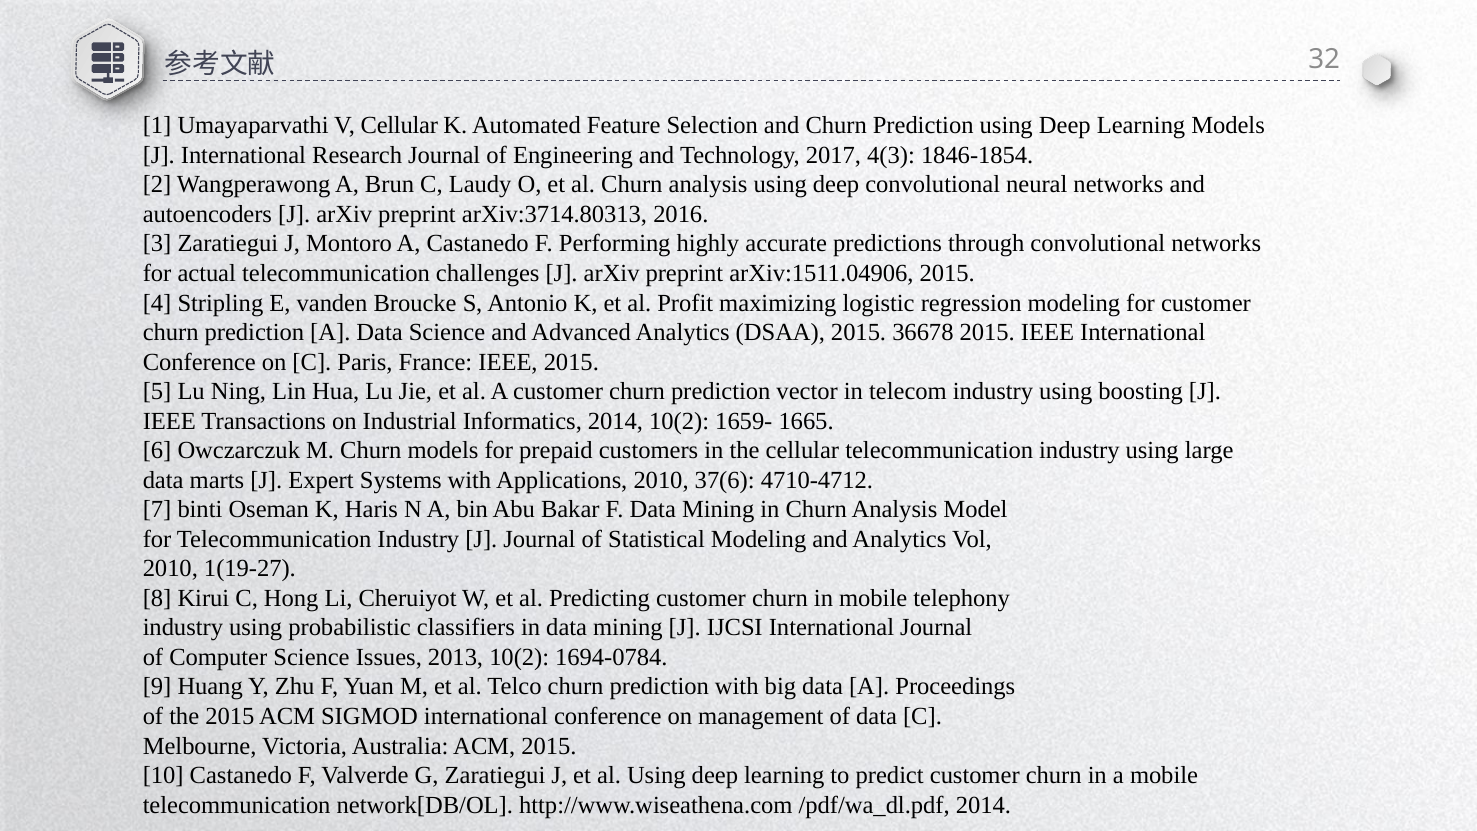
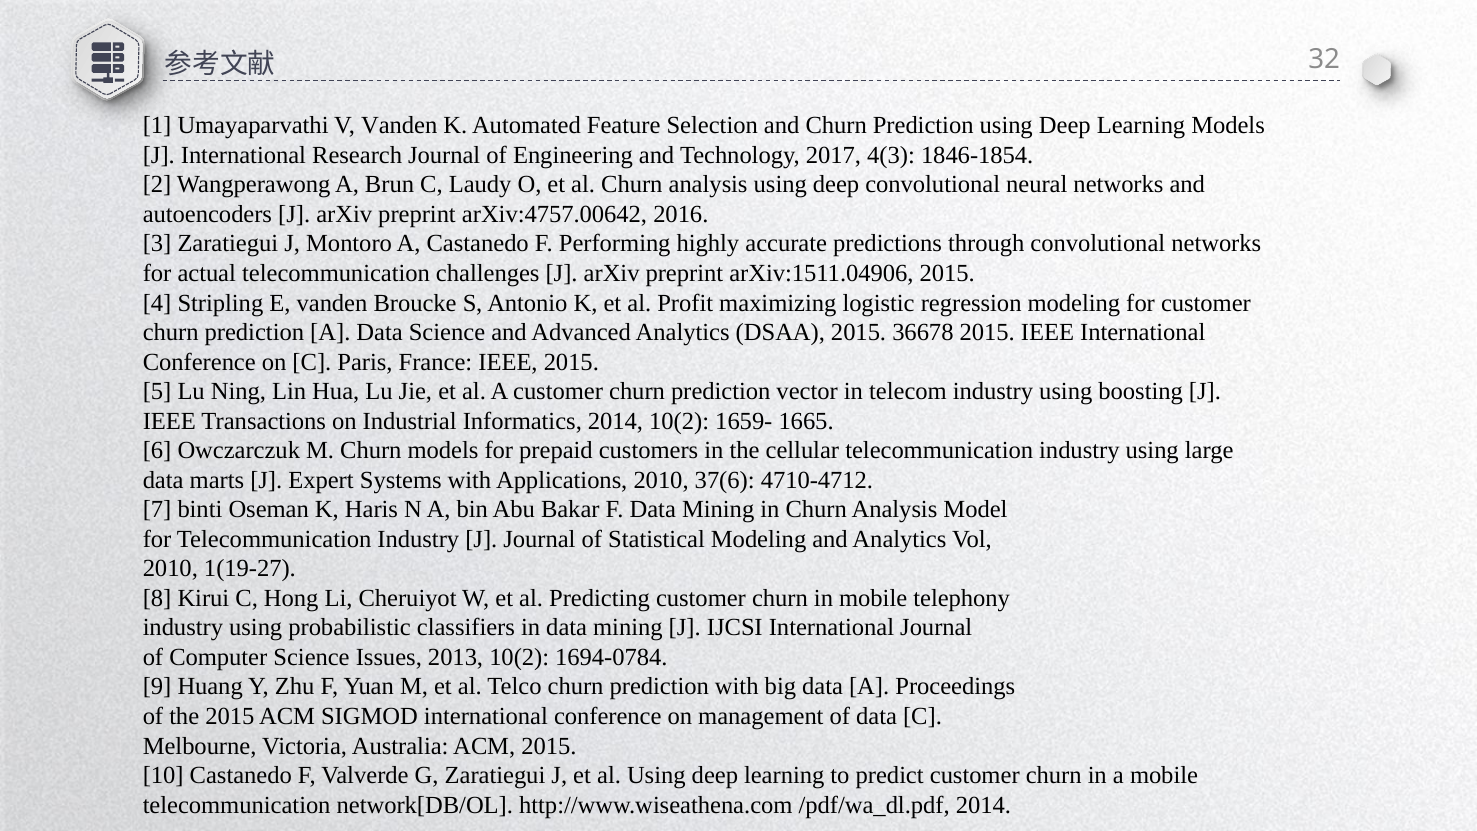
V Cellular: Cellular -> Vanden
arXiv:3714.80313: arXiv:3714.80313 -> arXiv:4757.00642
